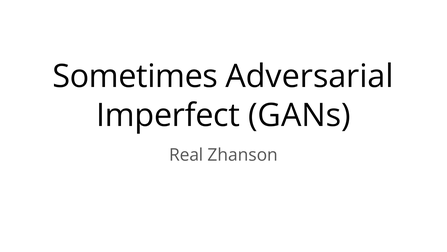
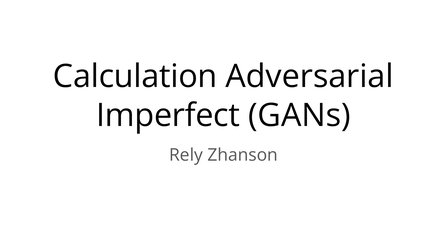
Sometimes: Sometimes -> Calculation
Real: Real -> Rely
